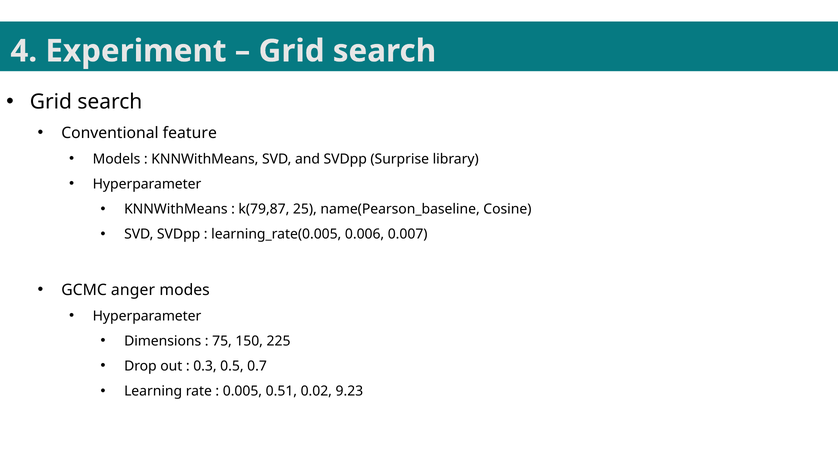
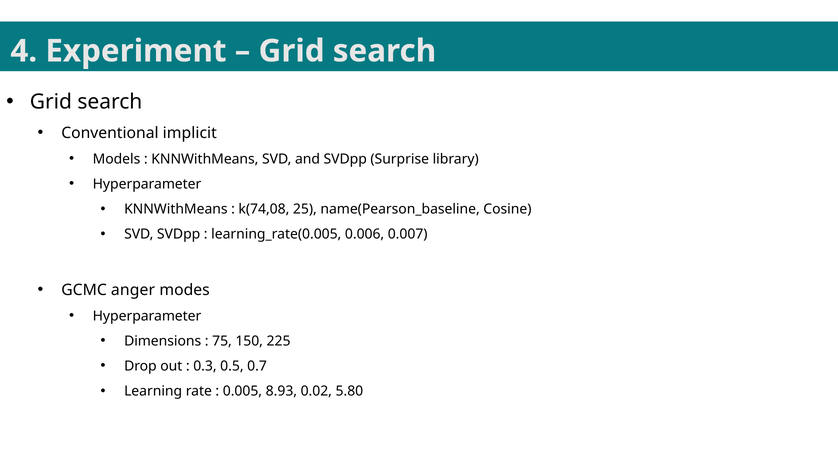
feature: feature -> implicit
k(79,87: k(79,87 -> k(74,08
0.51: 0.51 -> 8.93
9.23: 9.23 -> 5.80
